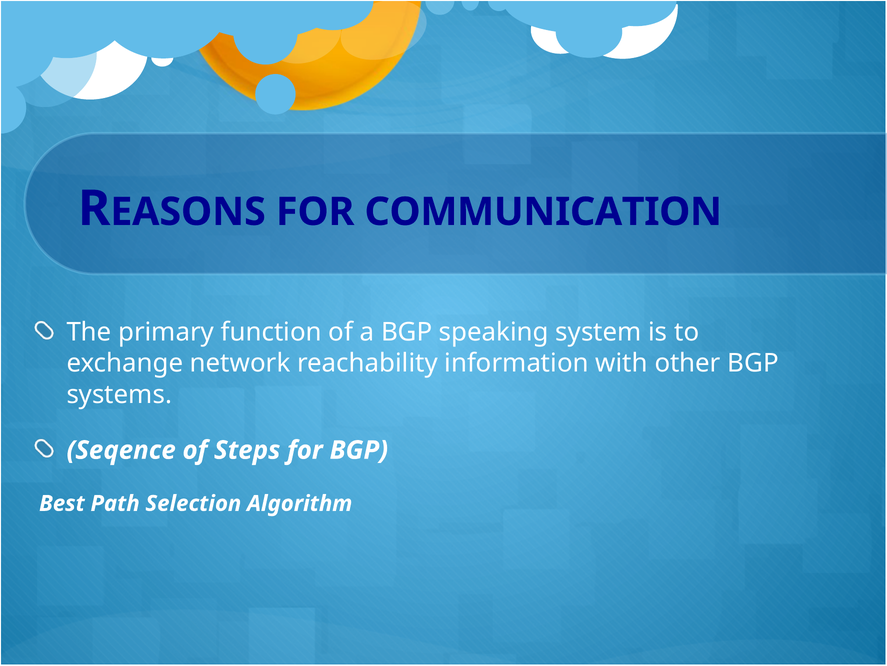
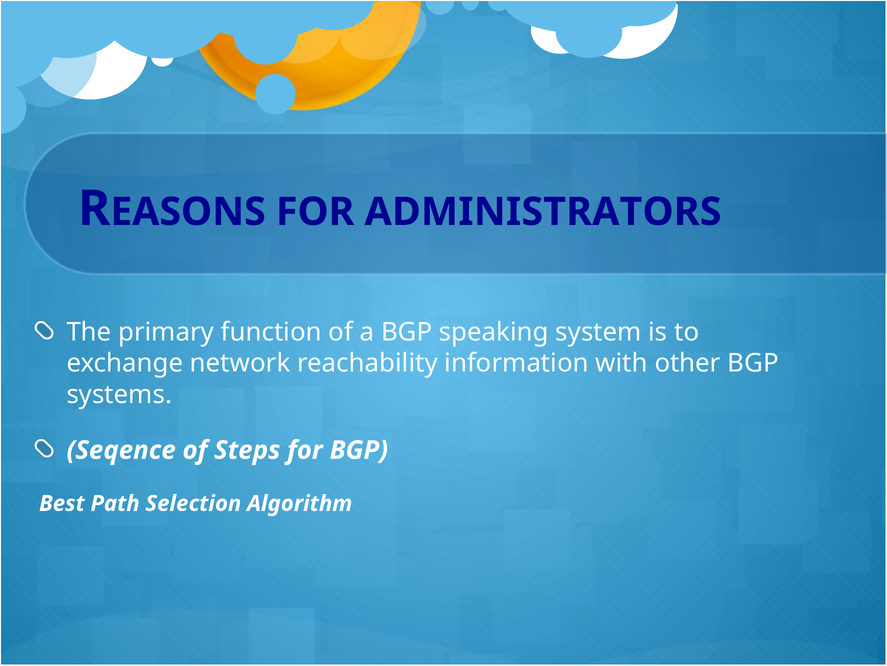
COMMUNICATION: COMMUNICATION -> ADMINISTRATORS
